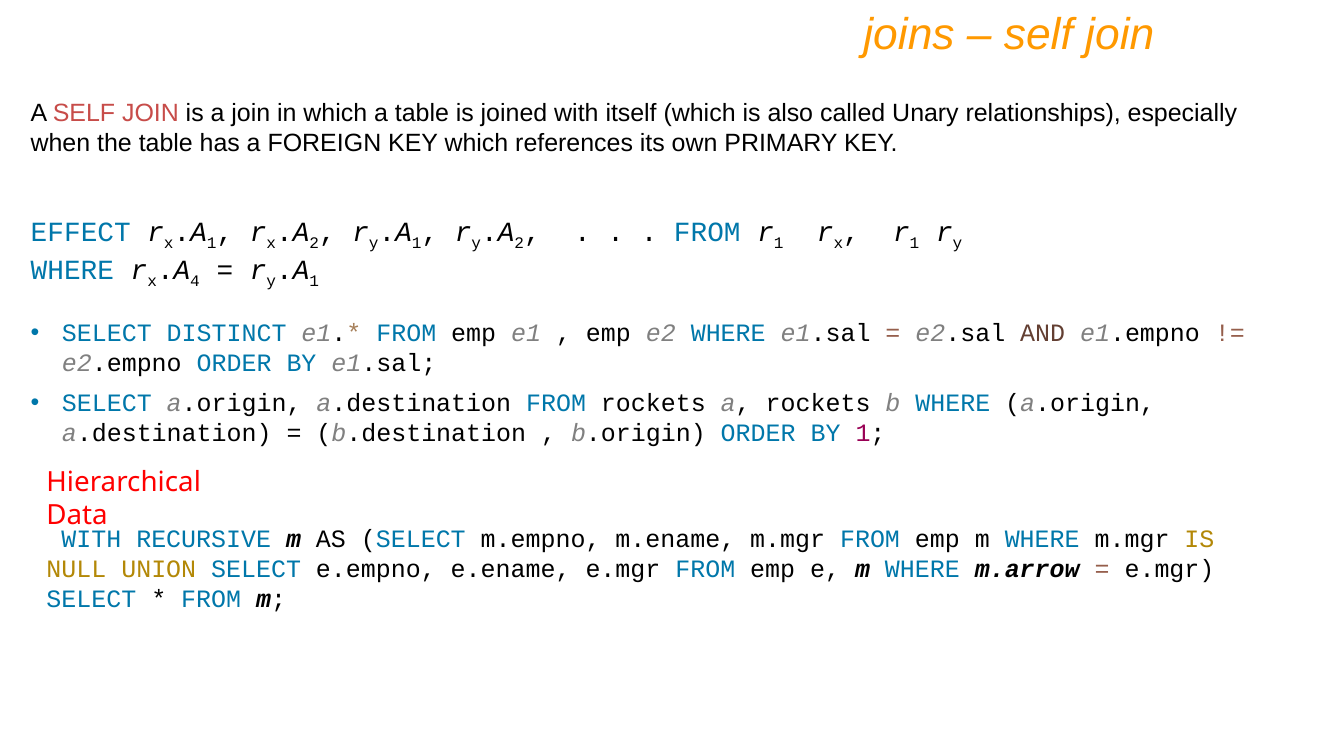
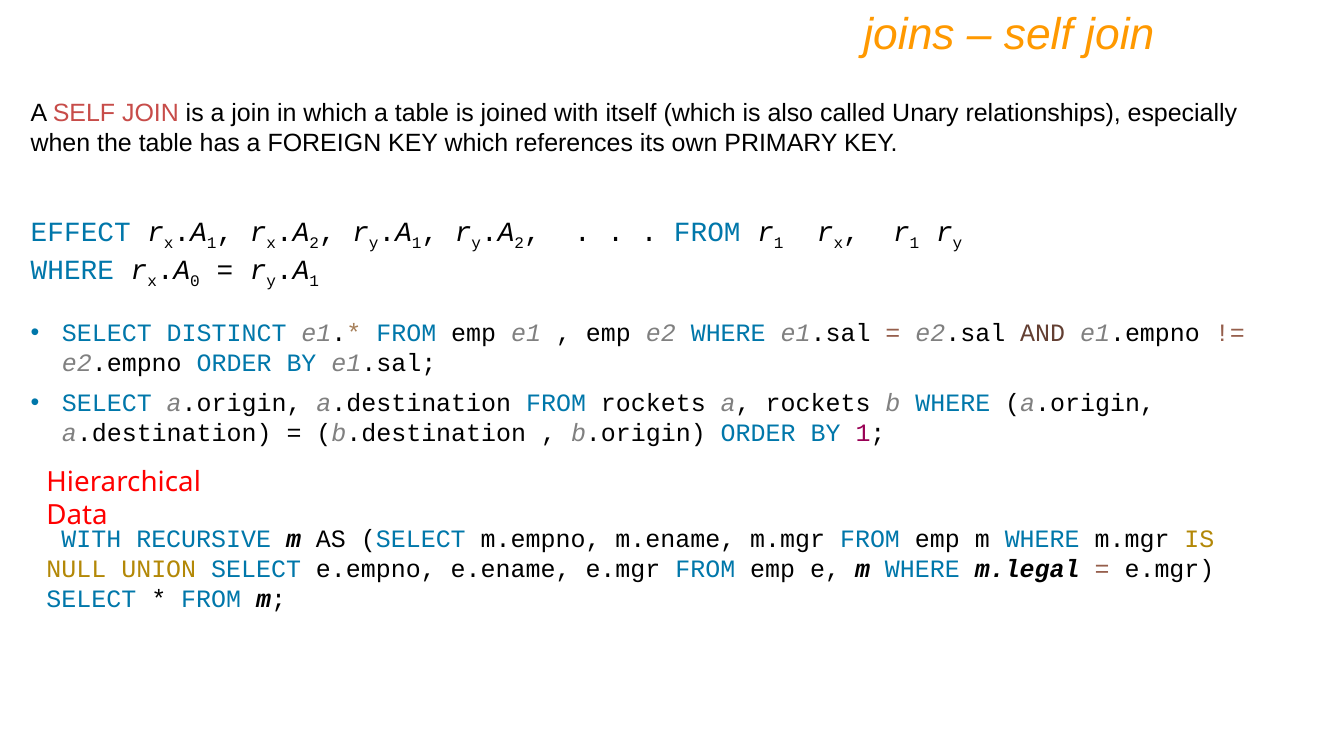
4: 4 -> 0
m.arrow: m.arrow -> m.legal
